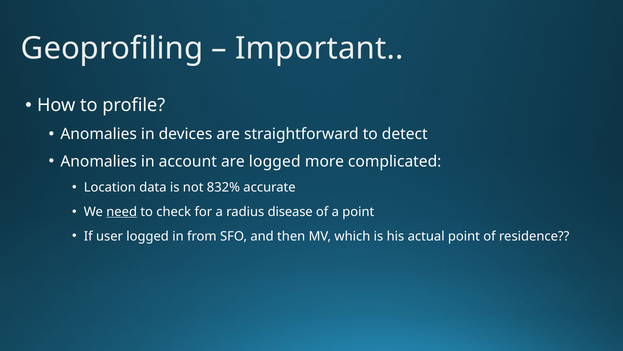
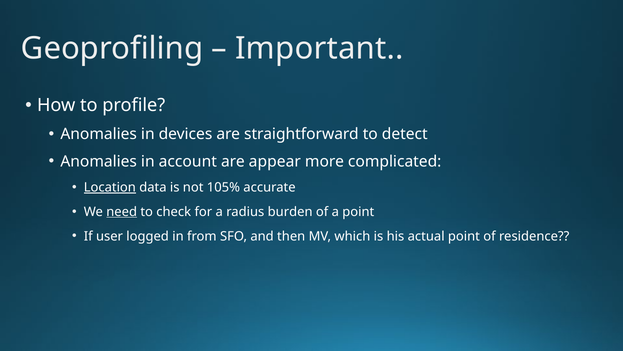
are logged: logged -> appear
Location underline: none -> present
832%: 832% -> 105%
disease: disease -> burden
